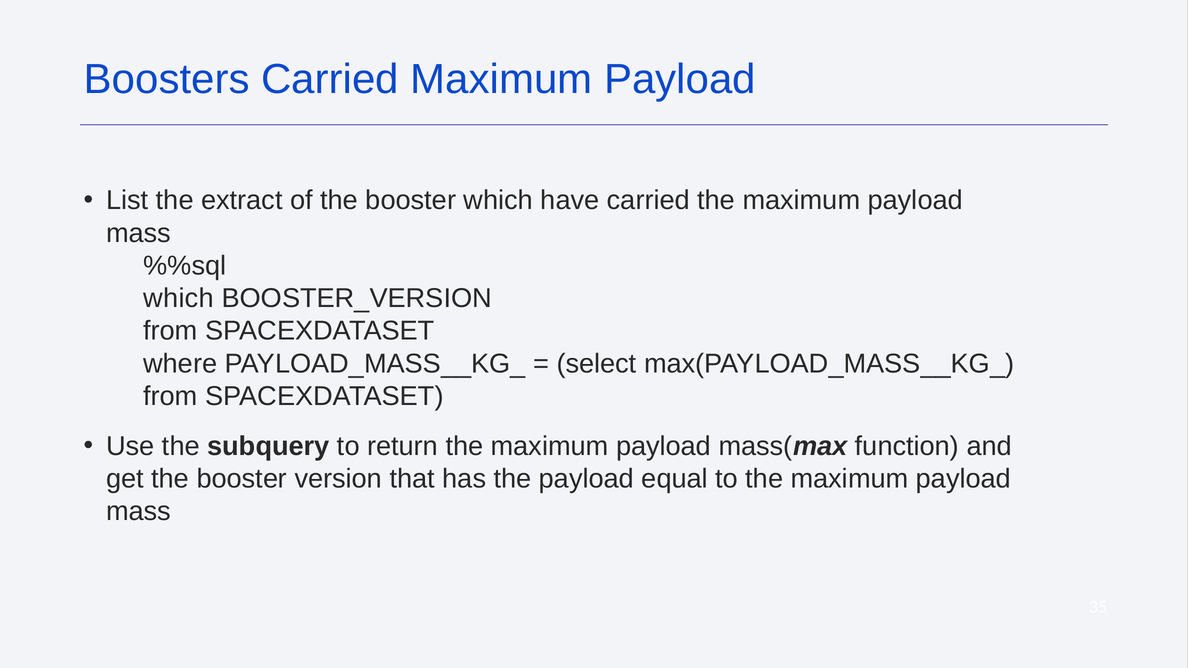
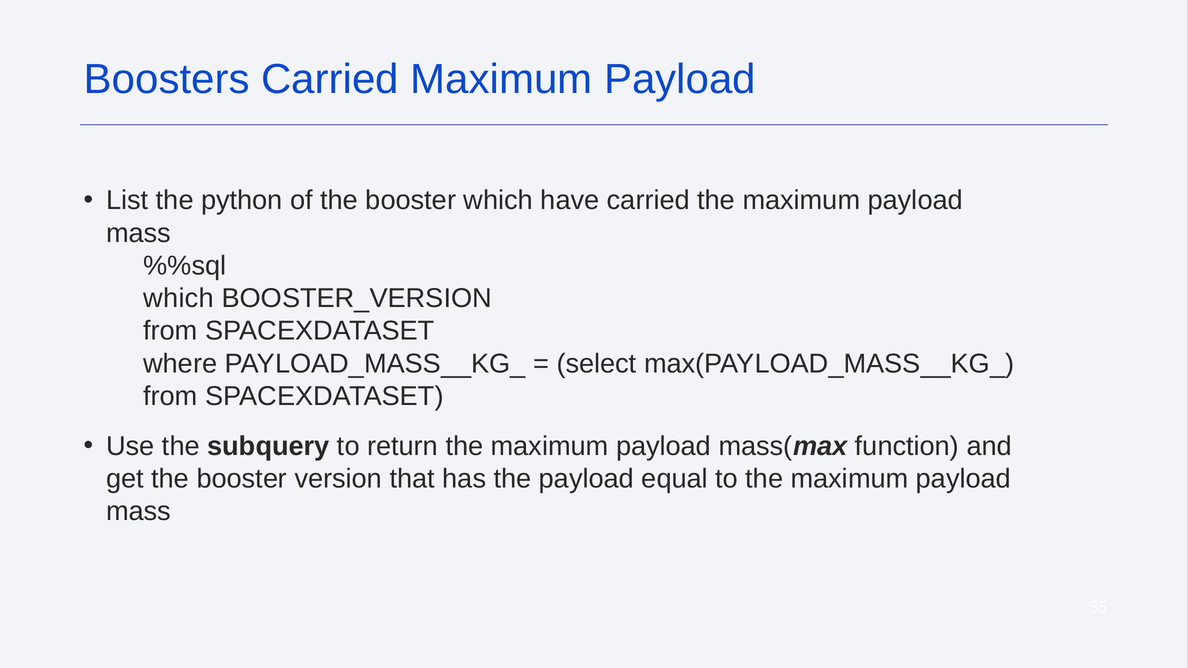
extract: extract -> python
